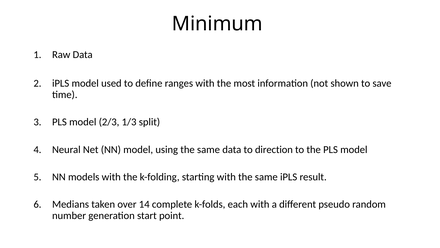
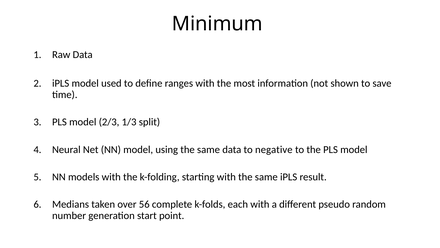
direction: direction -> negative
14: 14 -> 56
